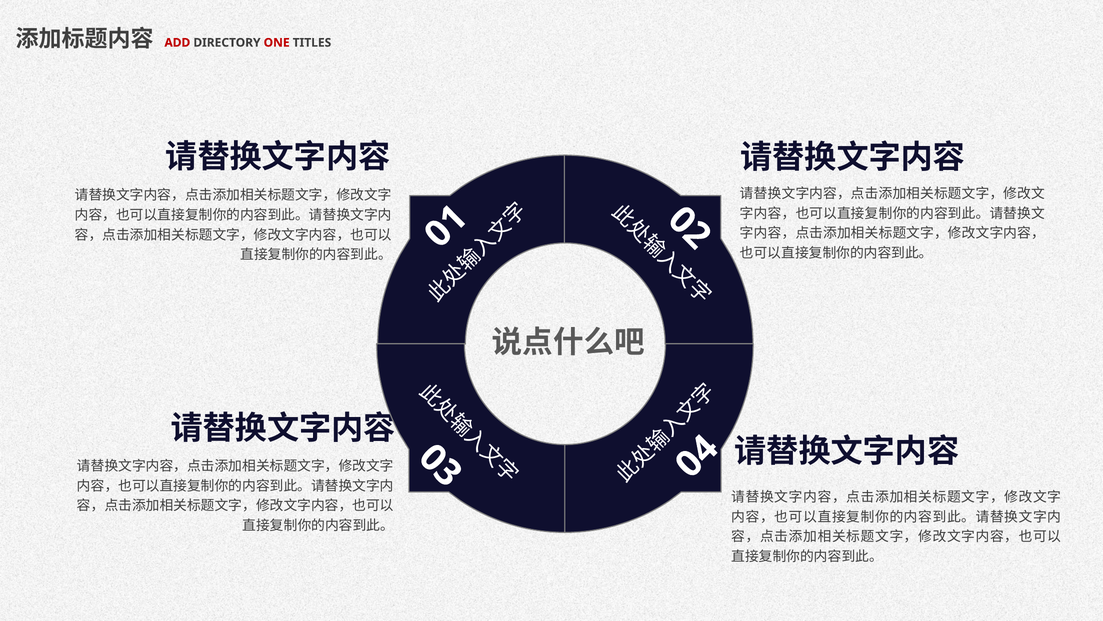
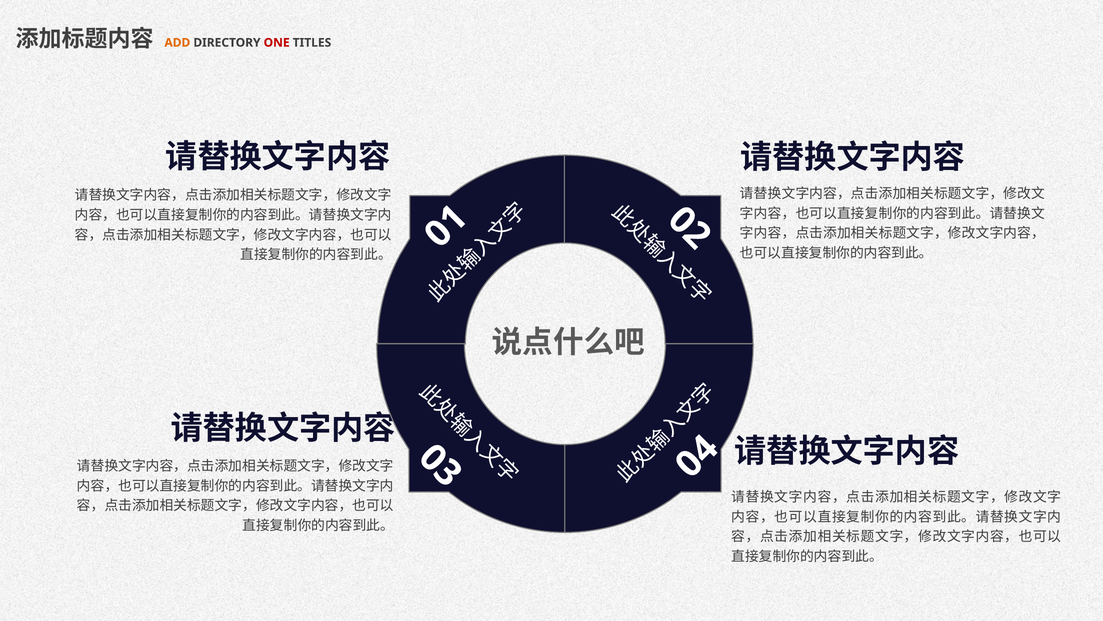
ADD colour: red -> orange
